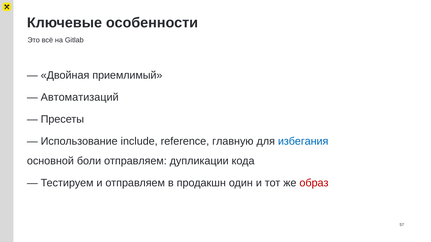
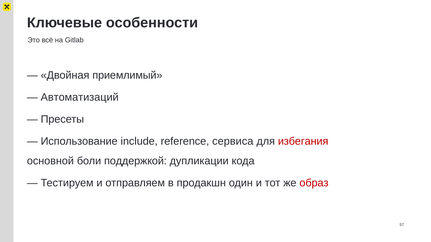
главную: главную -> сервиса
избегания colour: blue -> red
боли отправляем: отправляем -> поддержкой
